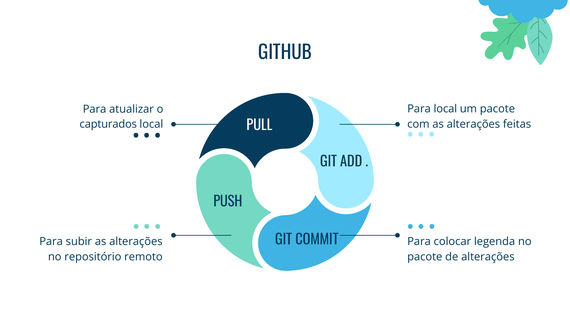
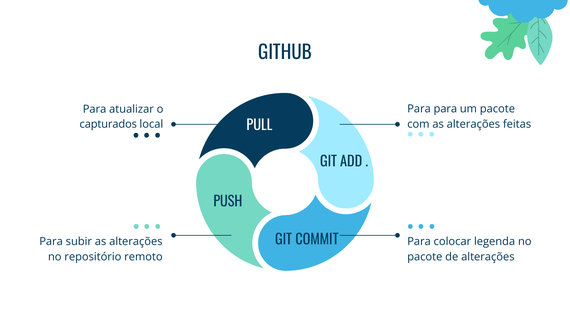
Para local: local -> para
